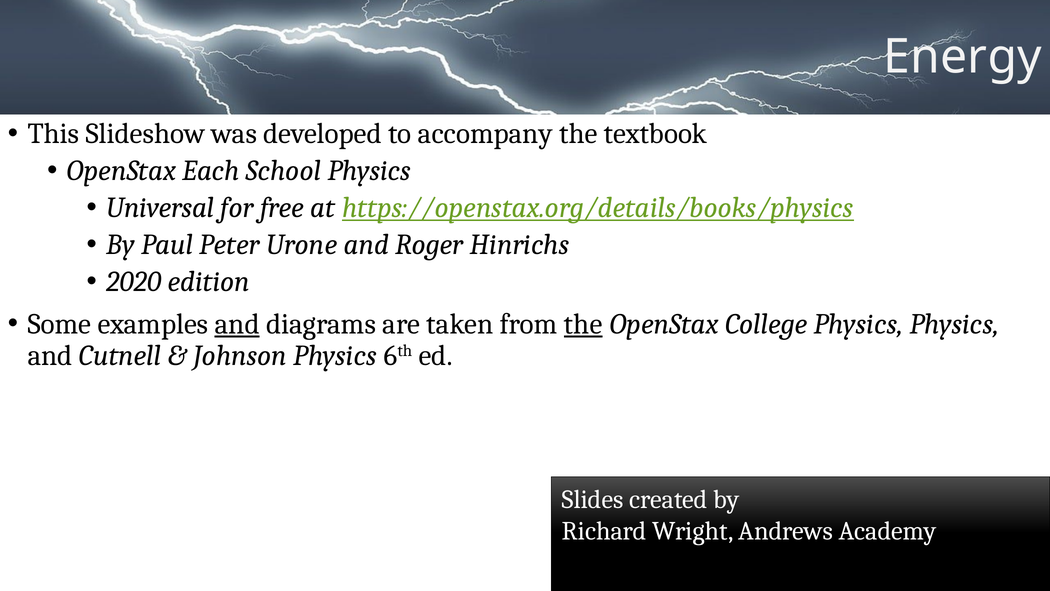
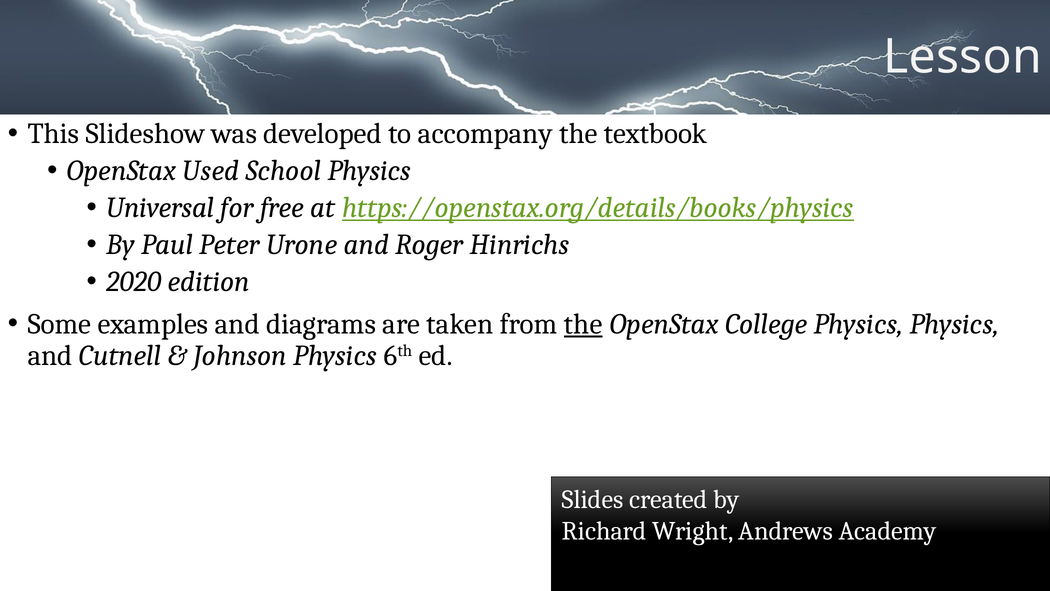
Energy: Energy -> Lesson
Each: Each -> Used
and at (237, 324) underline: present -> none
